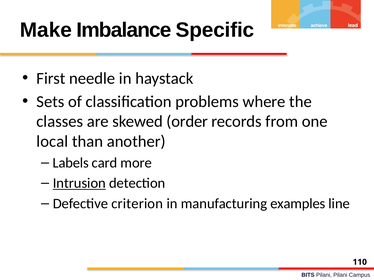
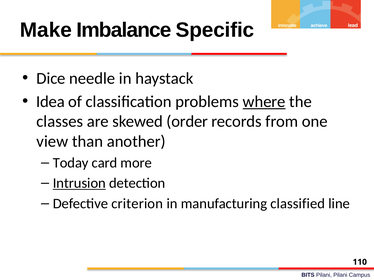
First: First -> Dice
Sets: Sets -> Idea
where underline: none -> present
local: local -> view
Labels: Labels -> Today
examples: examples -> classified
